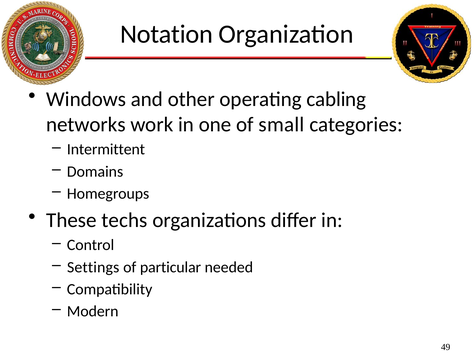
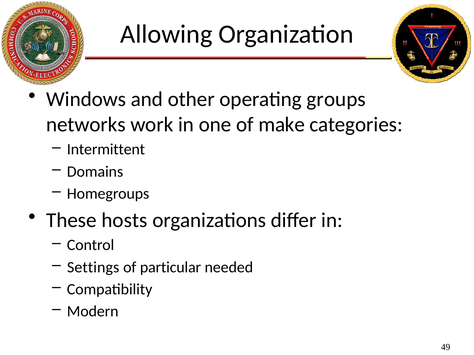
Notation: Notation -> Allowing
cabling: cabling -> groups
small: small -> make
techs: techs -> hosts
